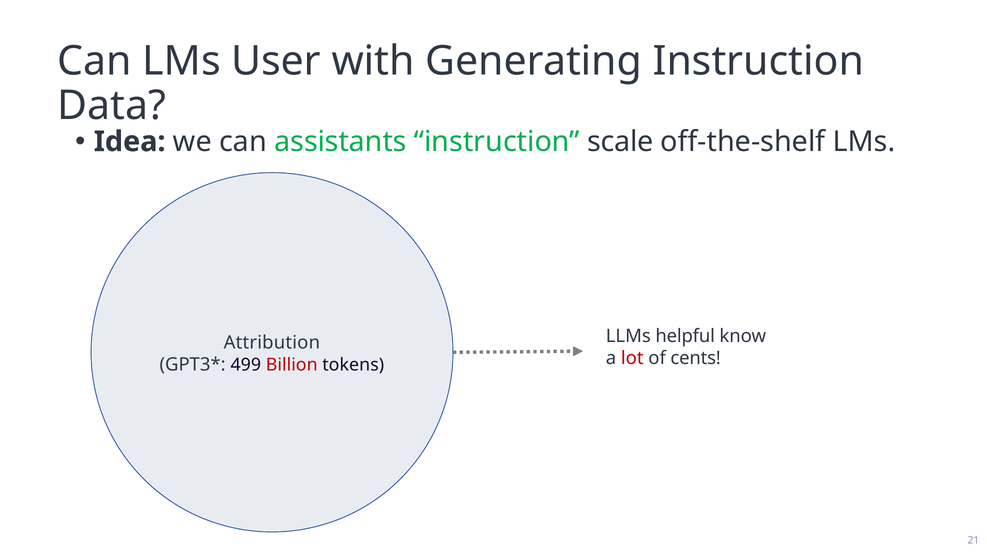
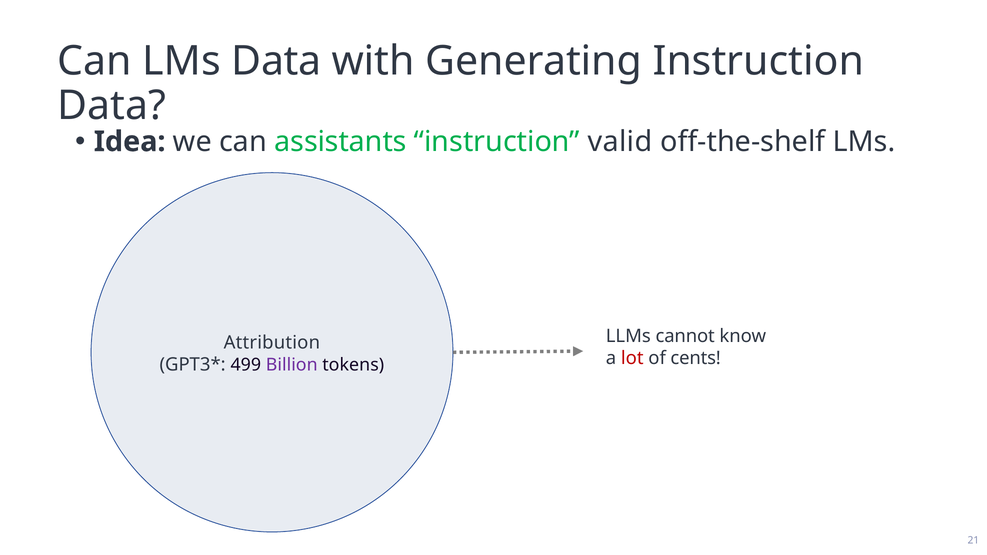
LMs User: User -> Data
scale: scale -> valid
helpful: helpful -> cannot
Billion colour: red -> purple
